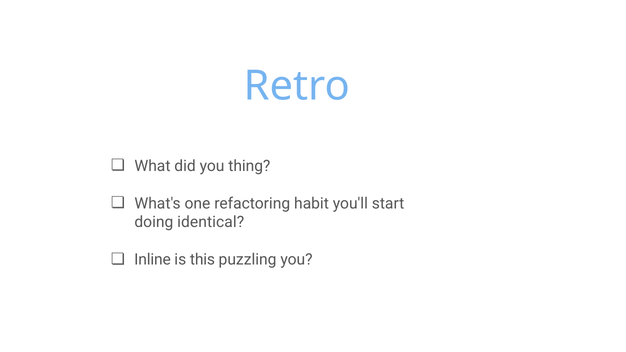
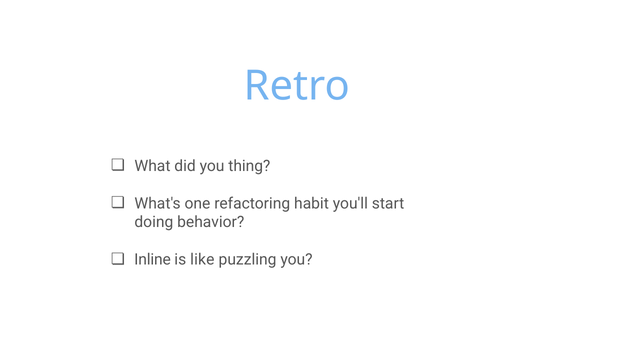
identical: identical -> behavior
this: this -> like
